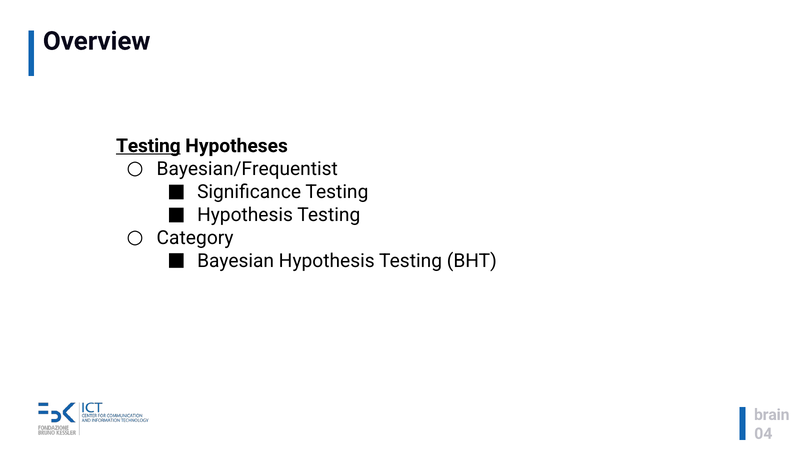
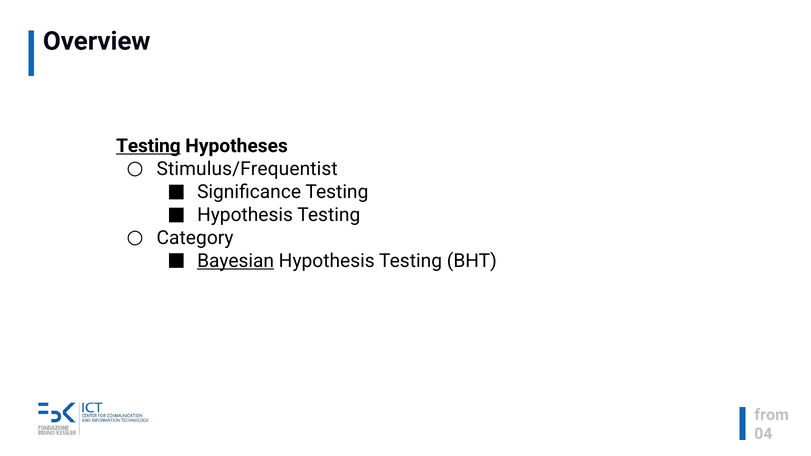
Bayesian/Frequentist: Bayesian/Frequentist -> Stimulus/Frequentist
Bayesian underline: none -> present
brain: brain -> from
